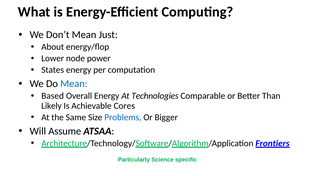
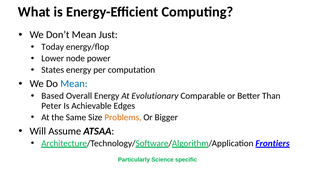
About: About -> Today
Technologies: Technologies -> Evolutionary
Likely: Likely -> Peter
Cores: Cores -> Edges
Problems colour: blue -> orange
